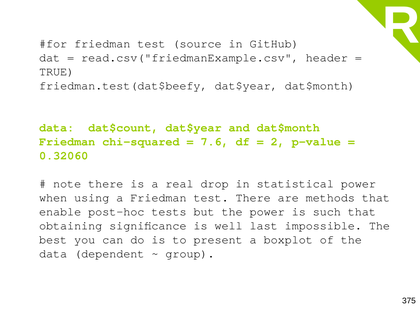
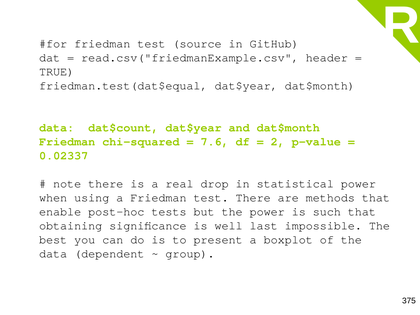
friedman.test(dat$beefy: friedman.test(dat$beefy -> friedman.test(dat$equal
0.32060: 0.32060 -> 0.02337
